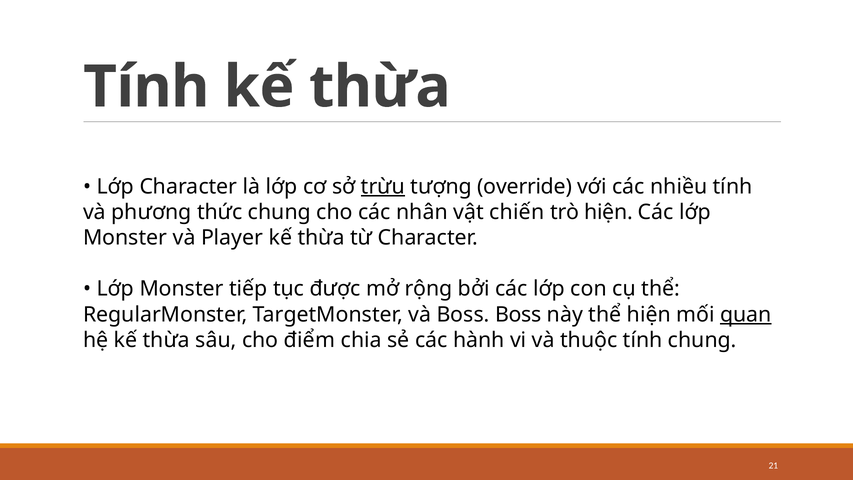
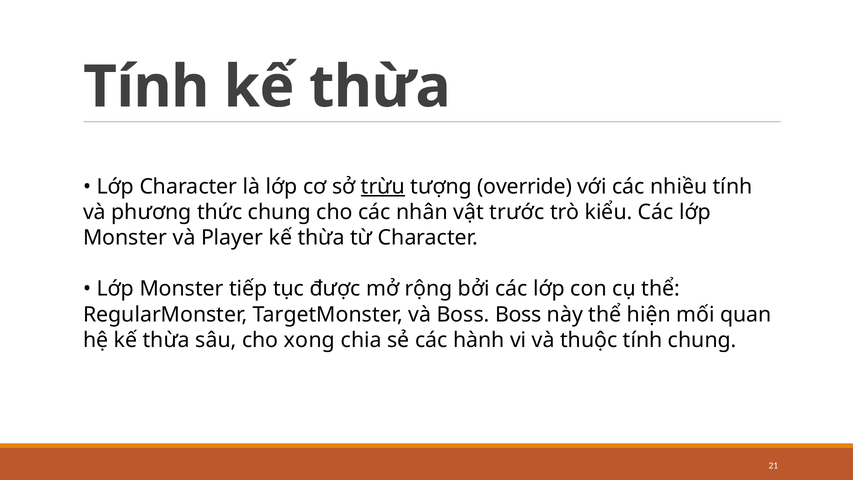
chiến: chiến -> trước
trò hiện: hiện -> kiểu
quan underline: present -> none
điểm: điểm -> xong
